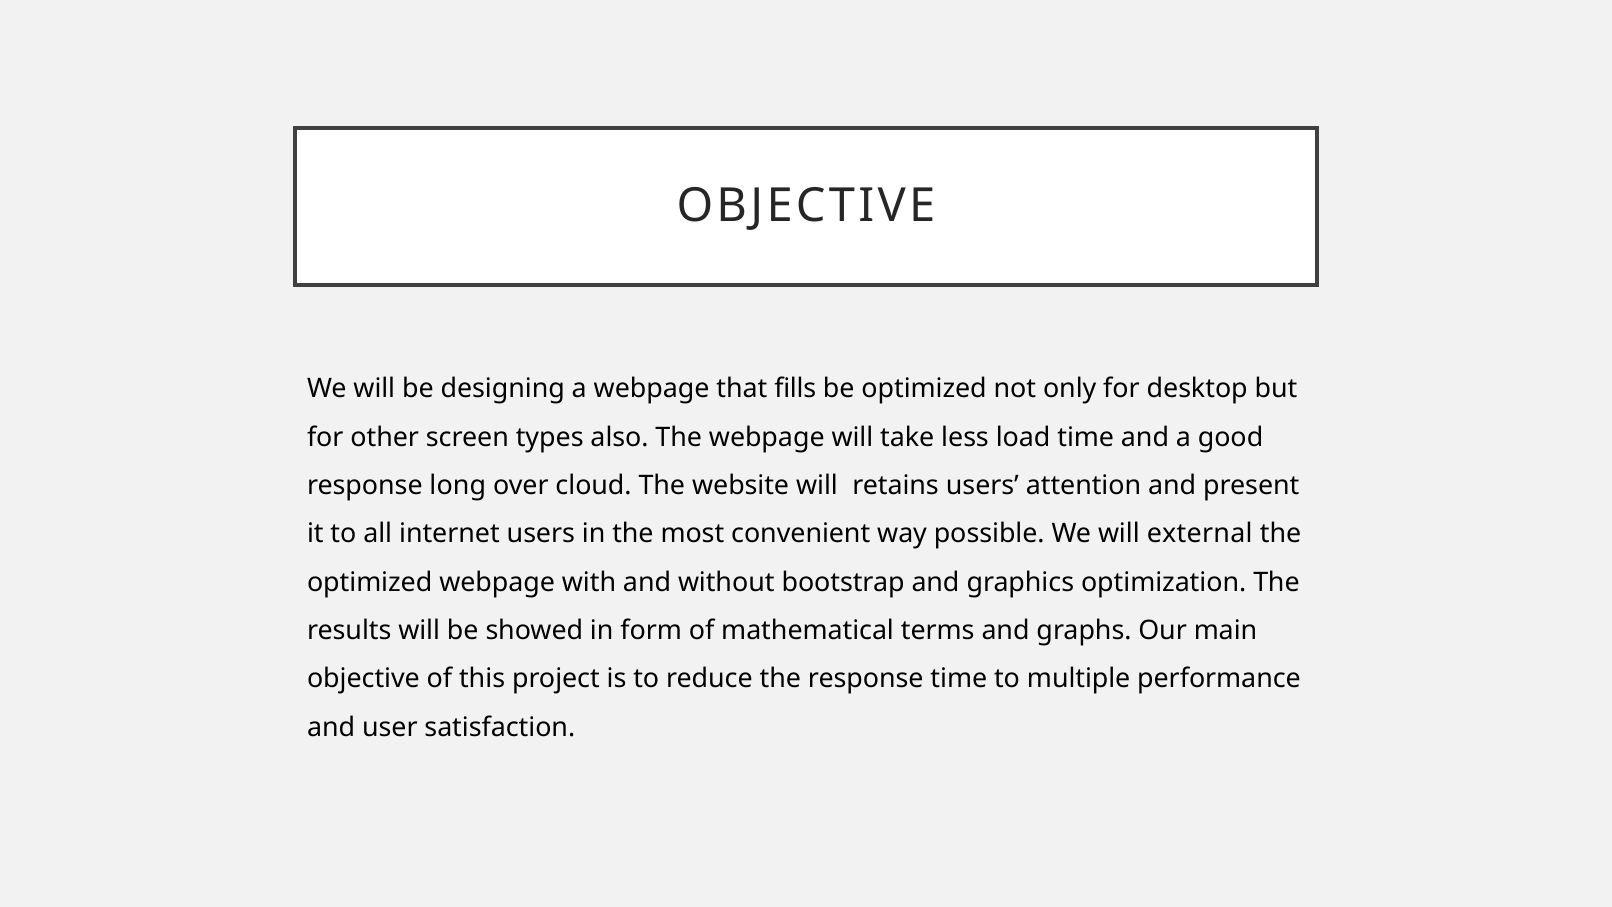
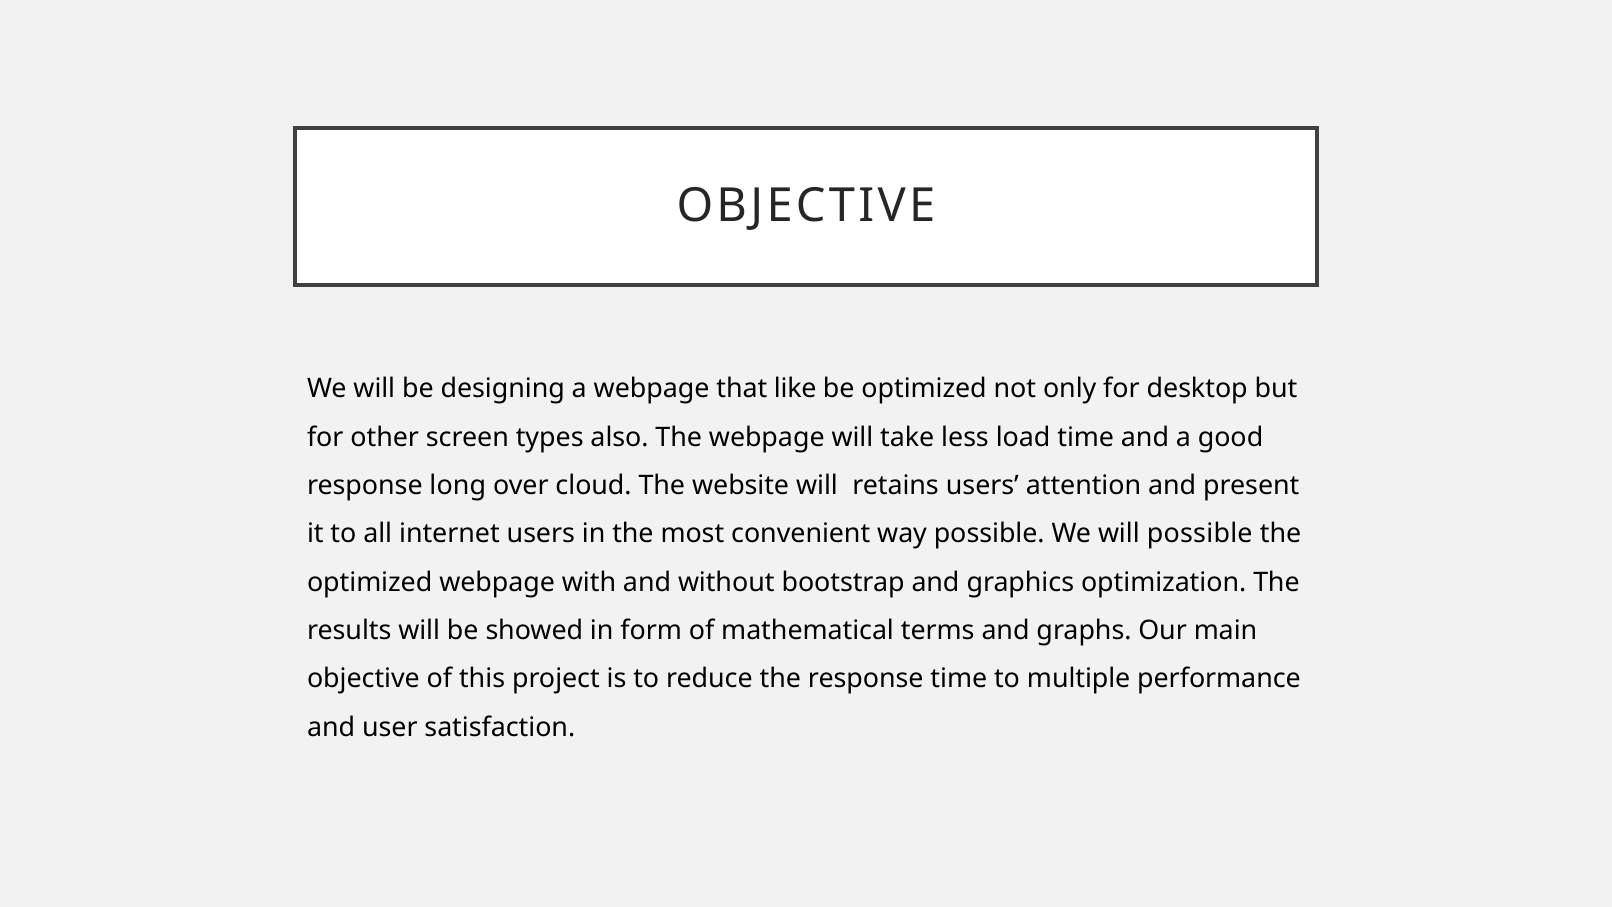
fills: fills -> like
will external: external -> possible
